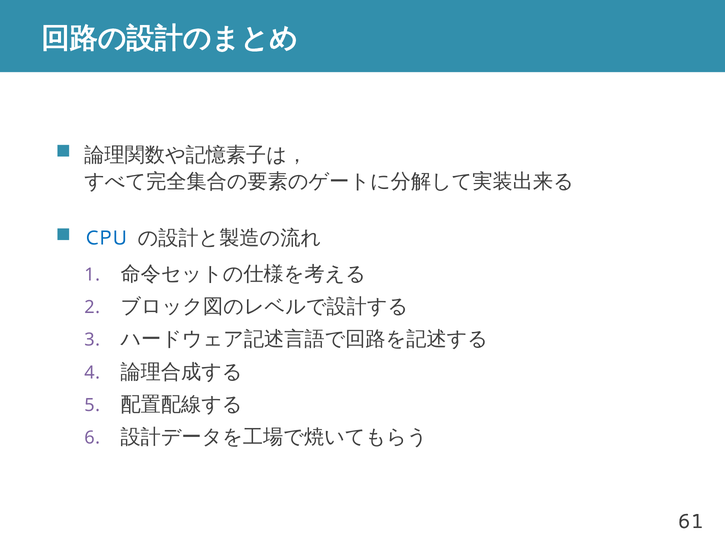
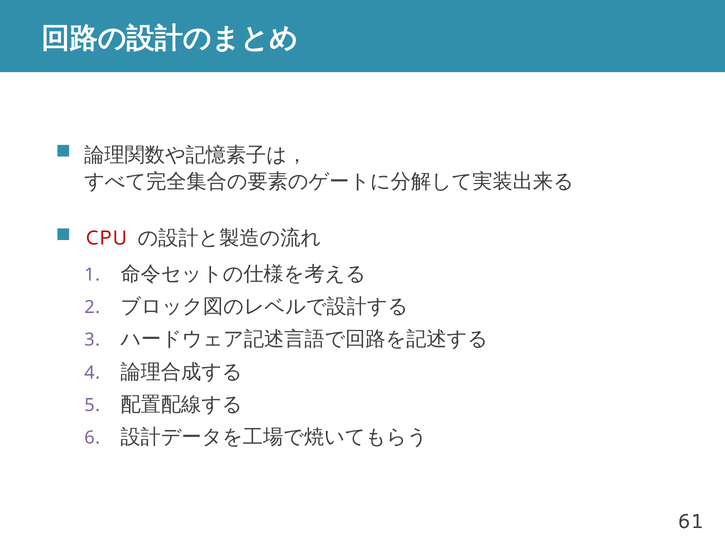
CPU colour: blue -> red
